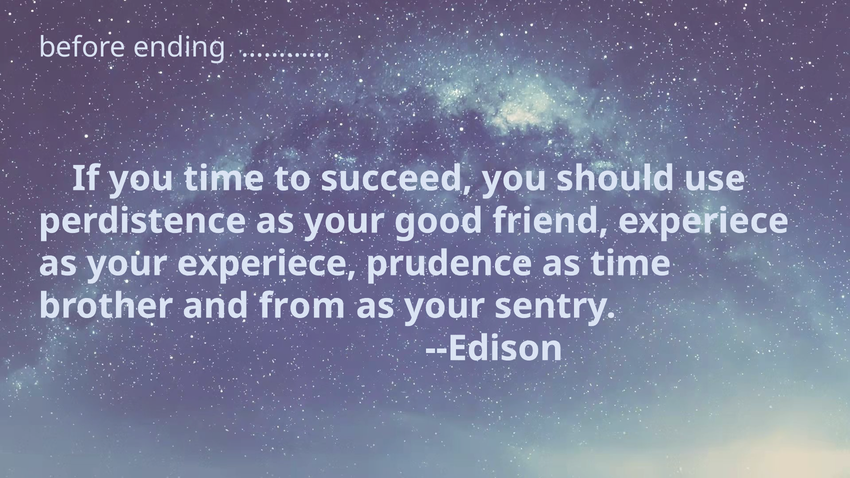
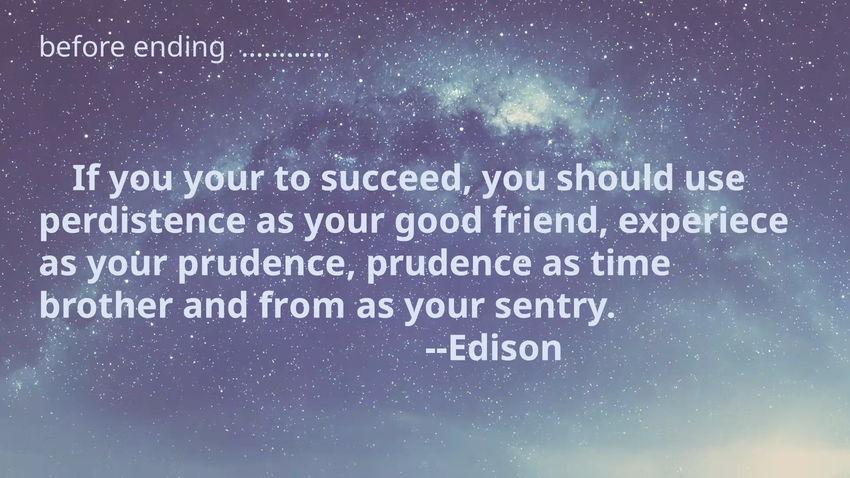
you time: time -> your
your experiece: experiece -> prudence
